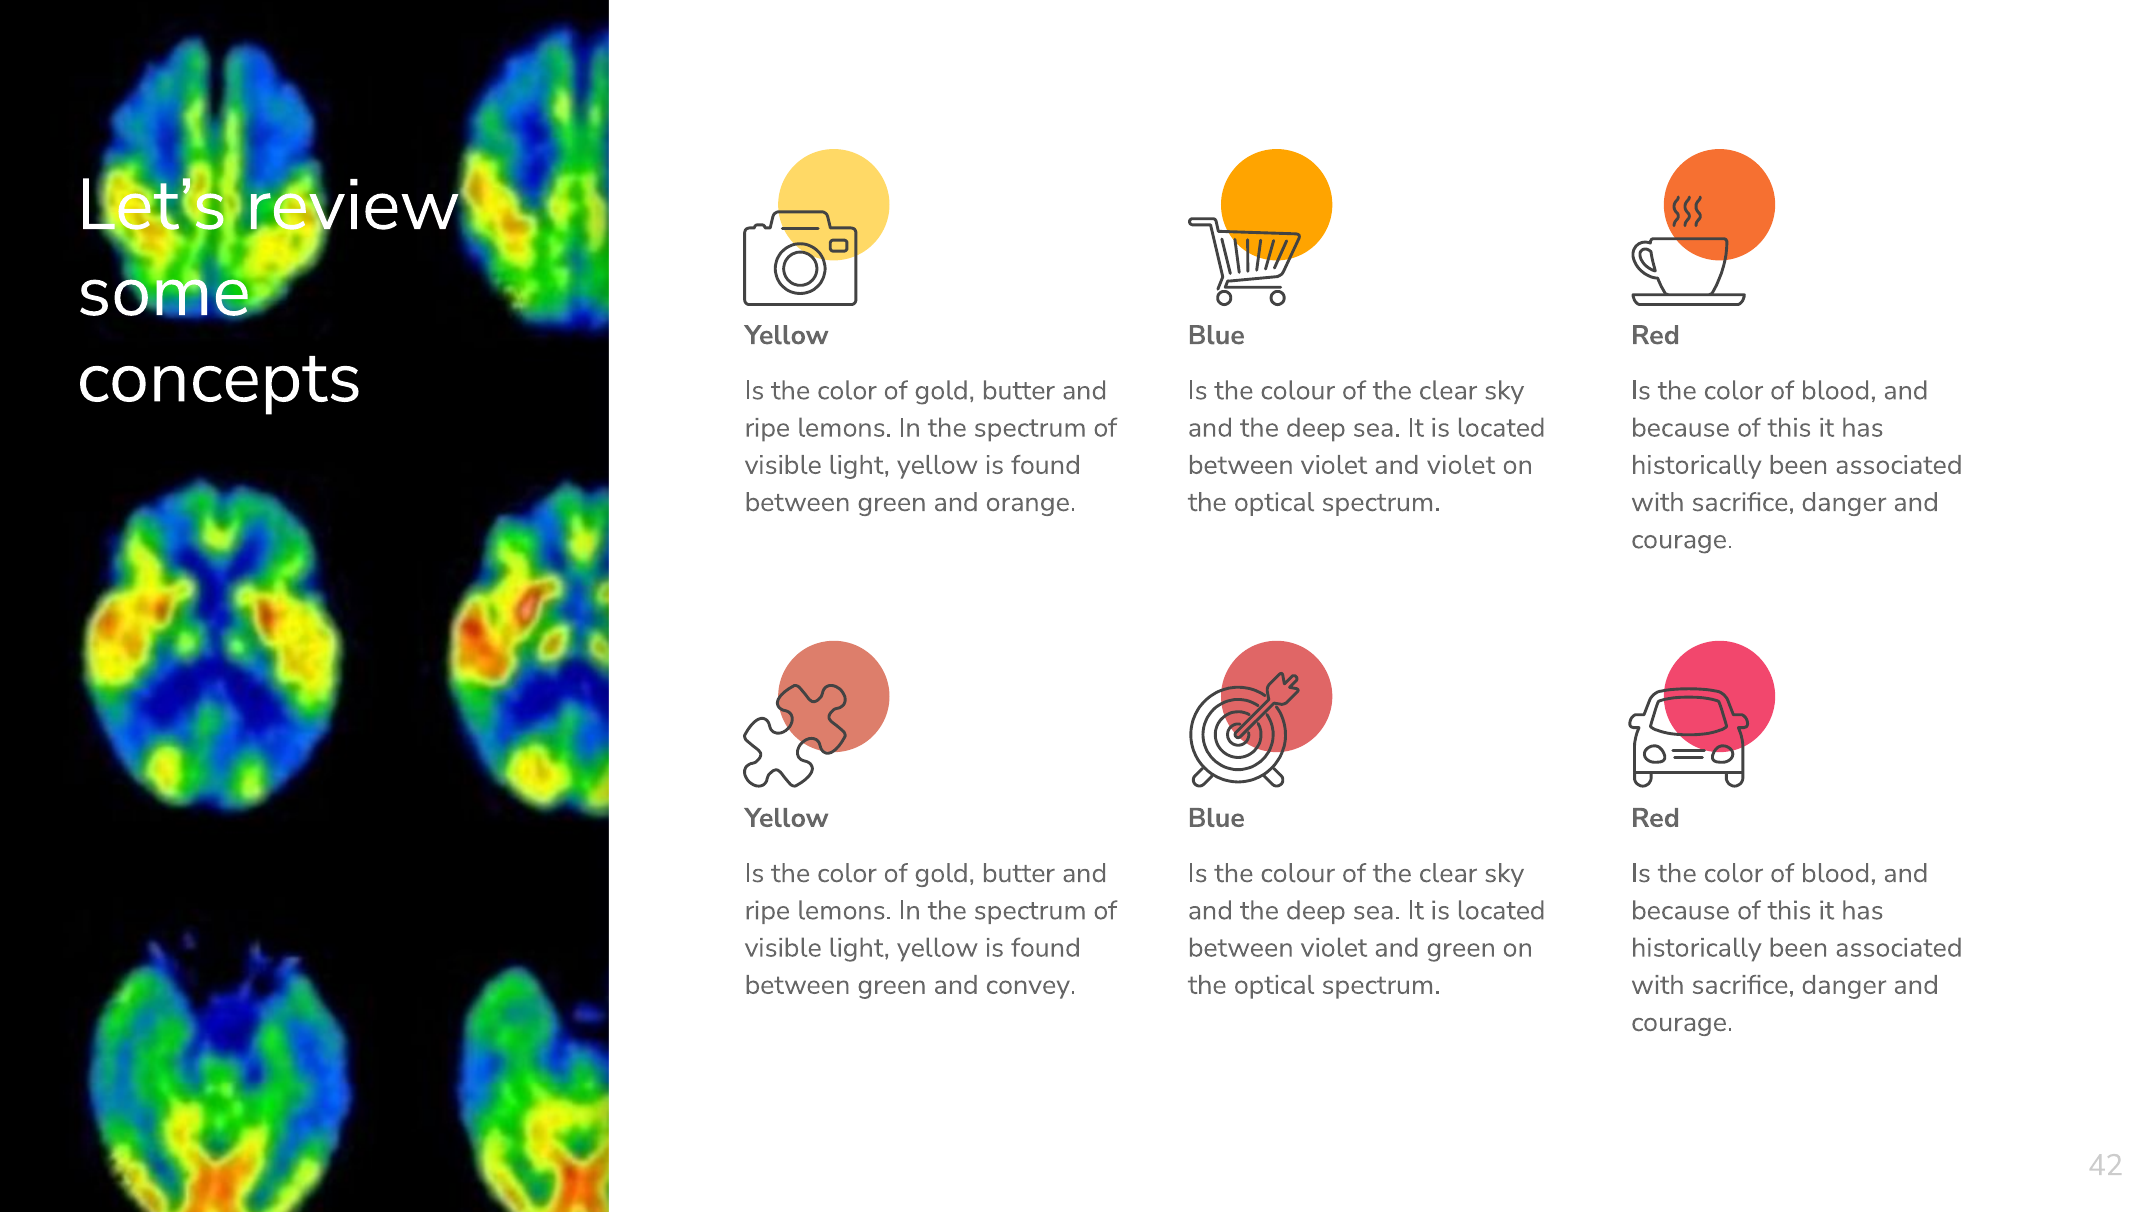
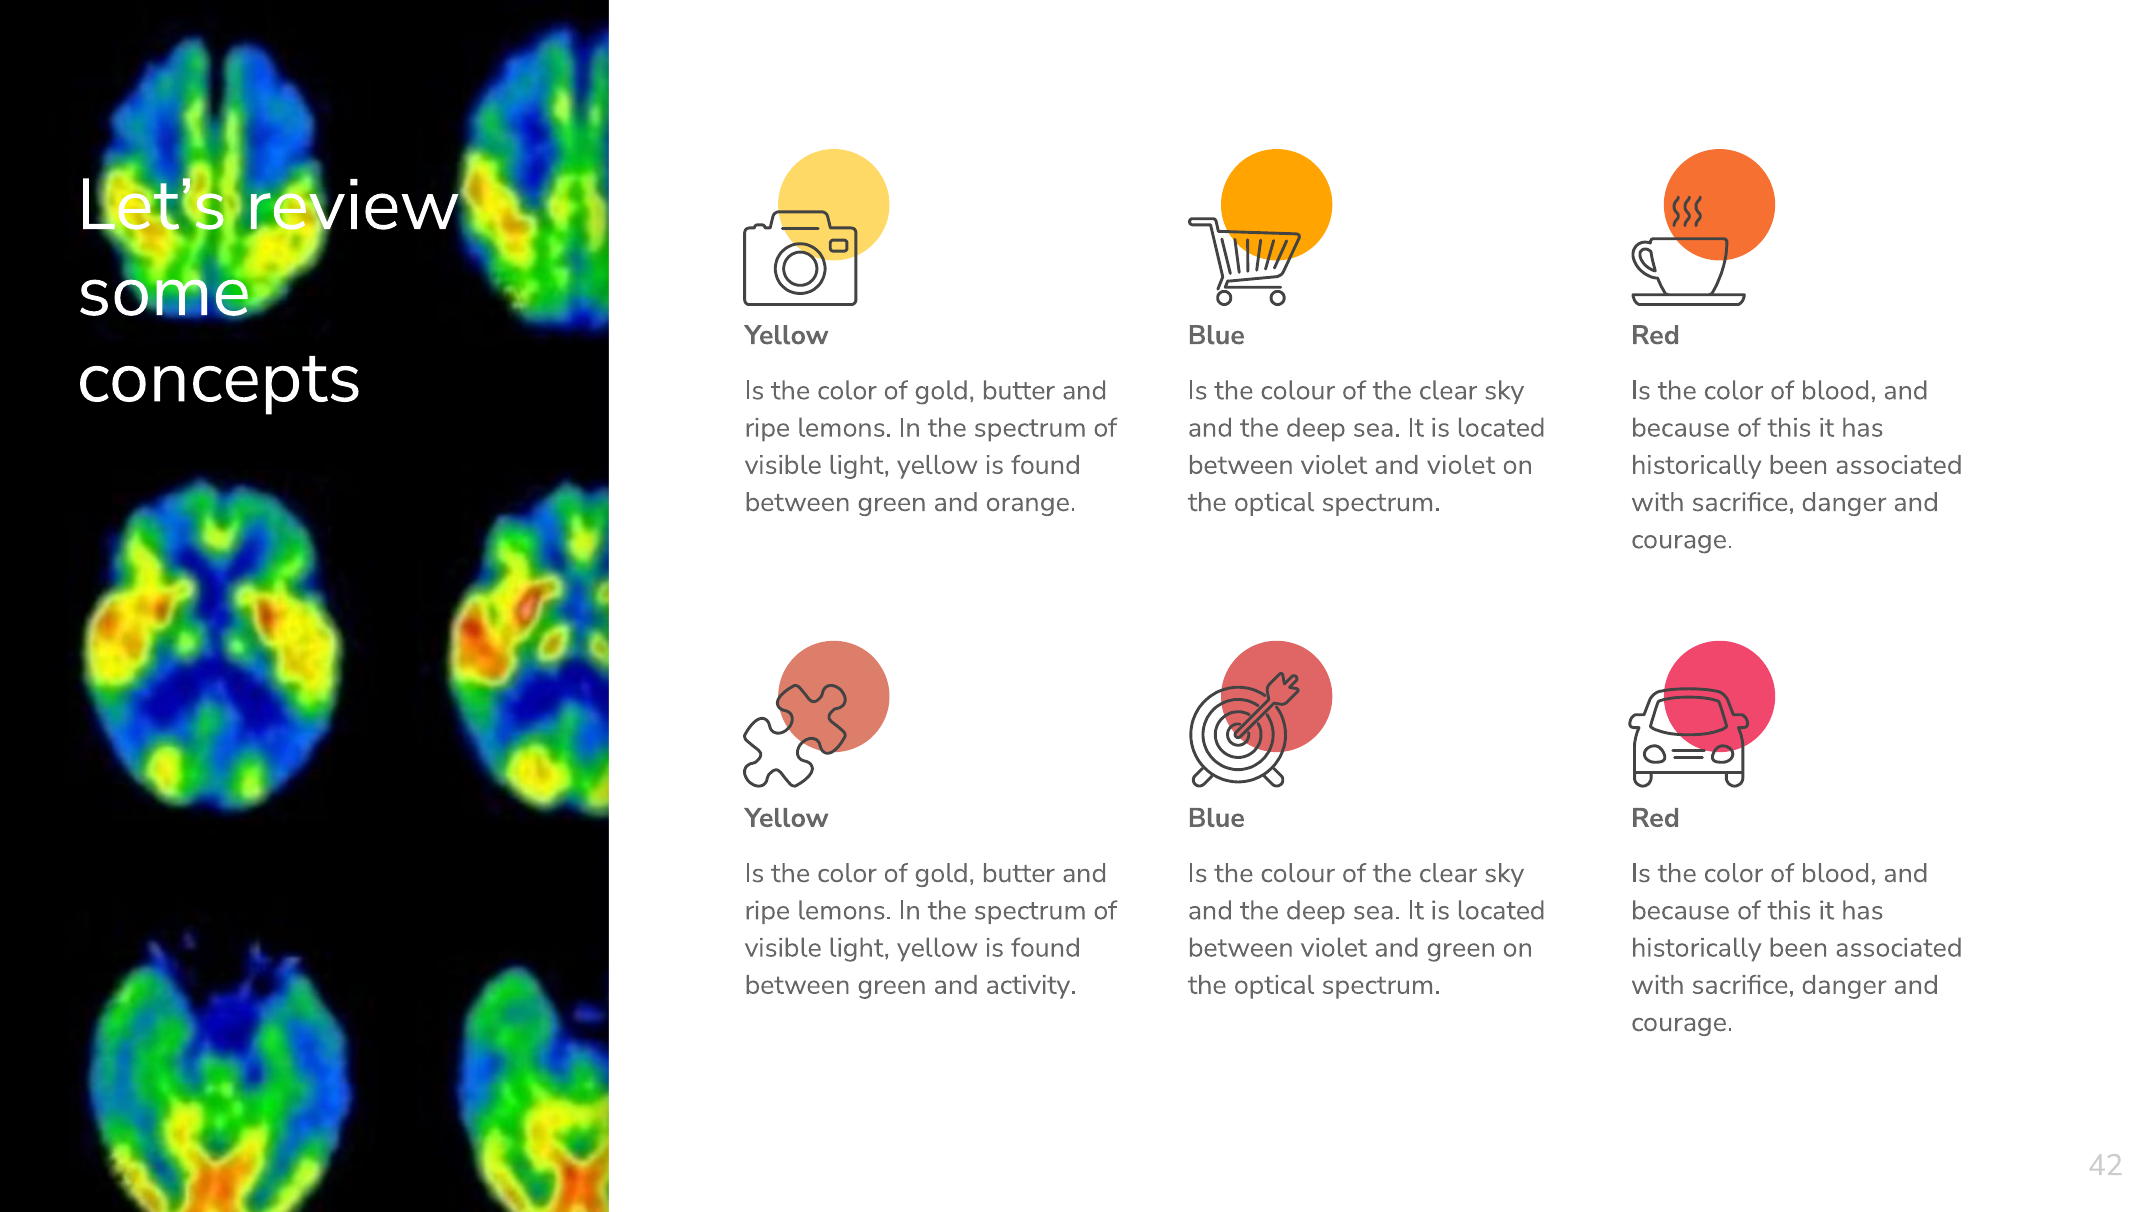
convey: convey -> activity
